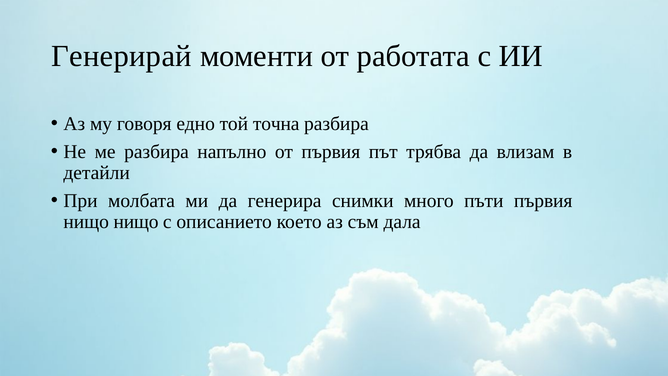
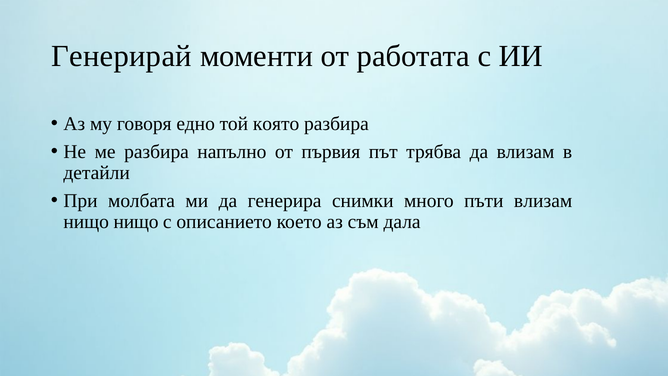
точна: точна -> която
пъти първия: първия -> влизам
